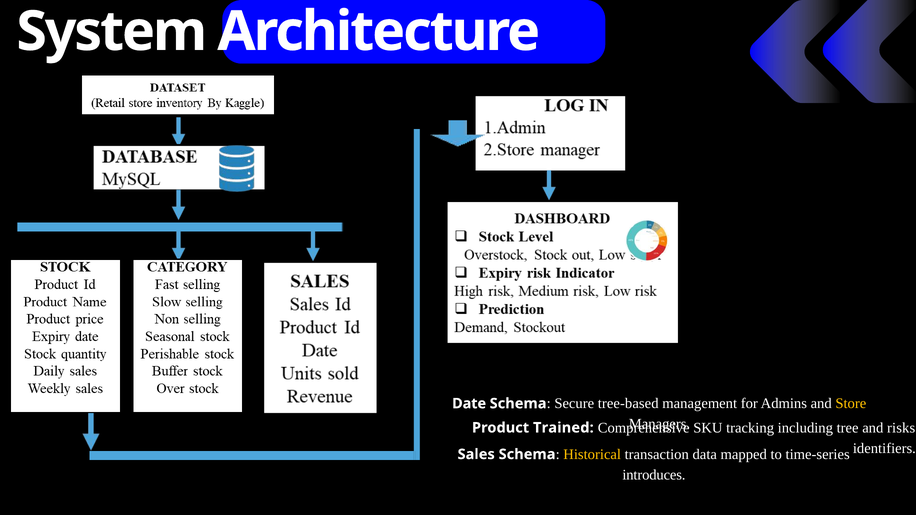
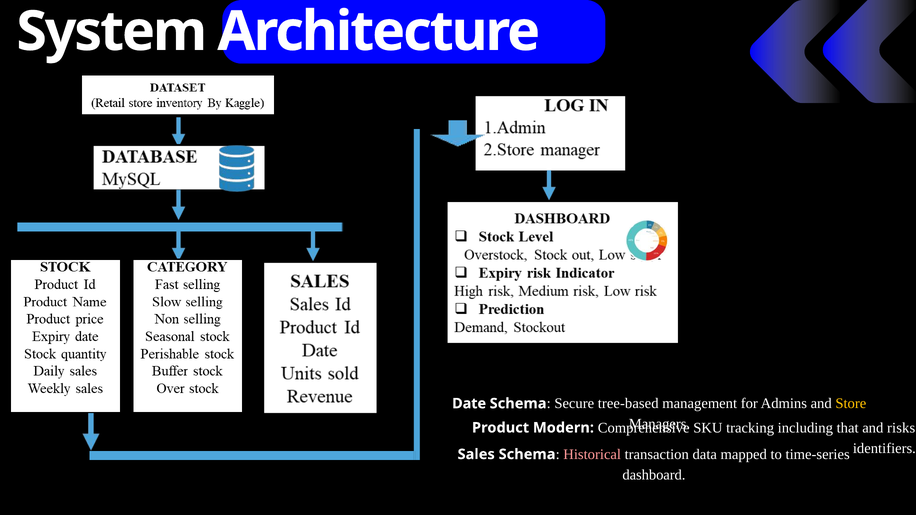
Trained: Trained -> Modern
tree: tree -> that
Historical colour: yellow -> pink
introduces: introduces -> dashboard
